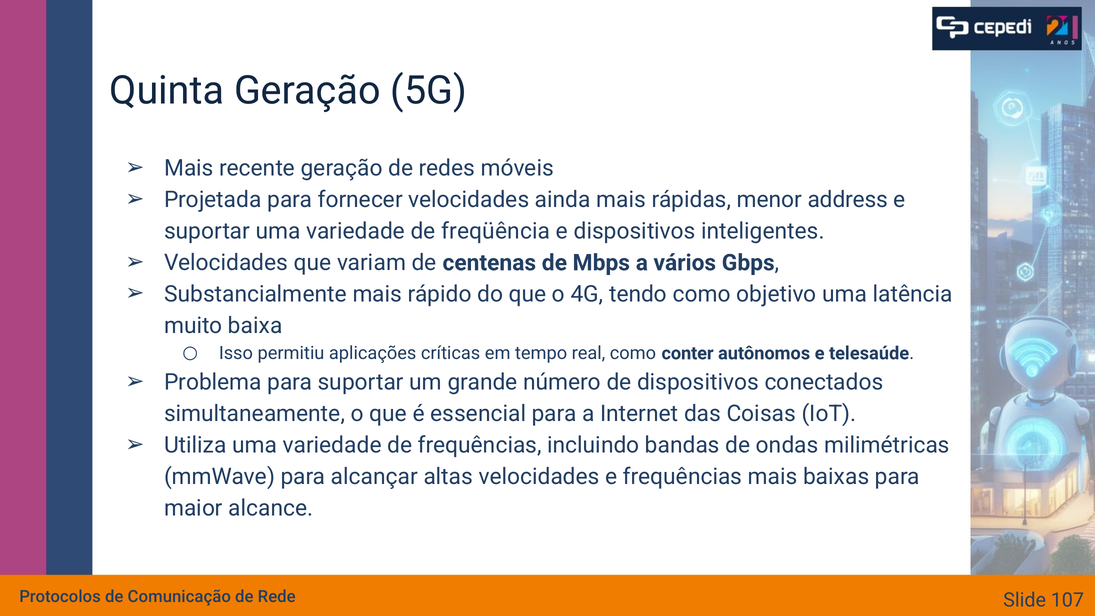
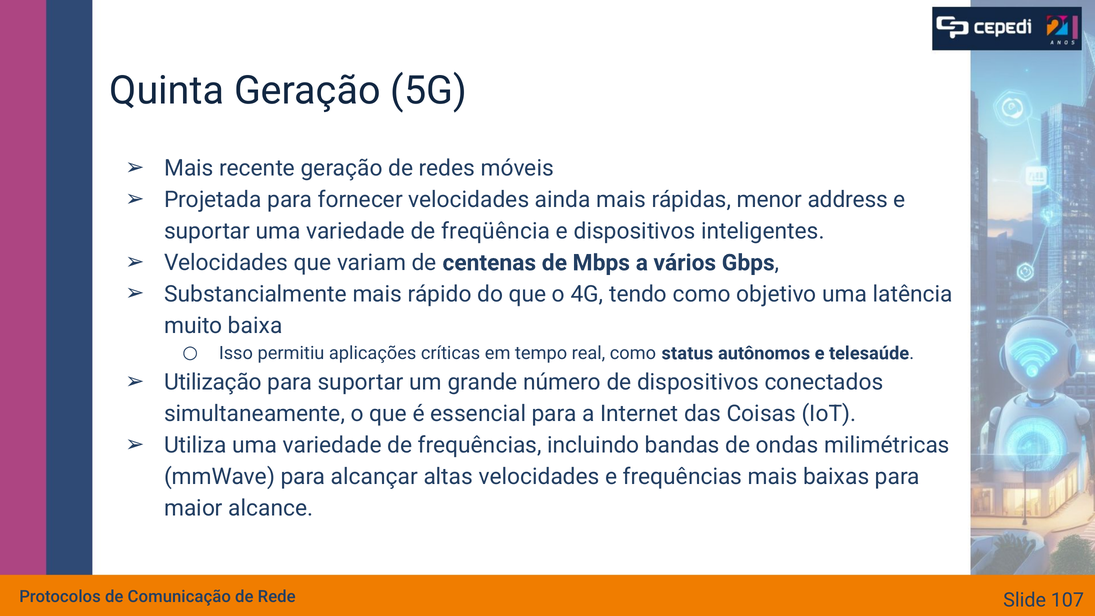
conter: conter -> status
Problema: Problema -> Utilização
